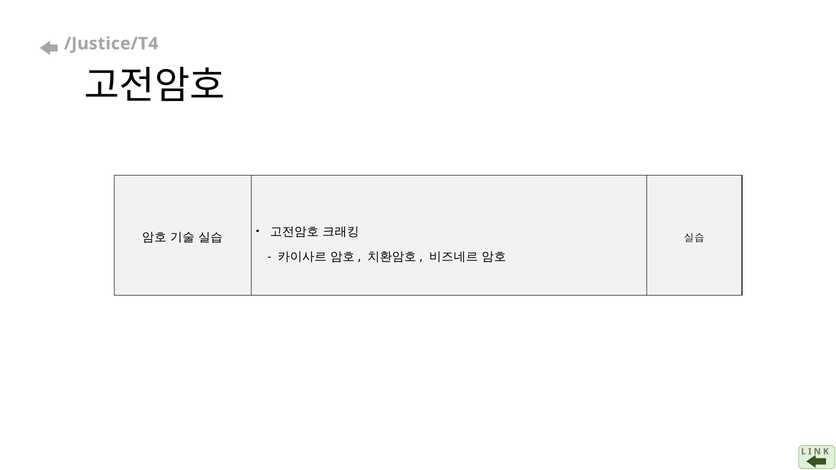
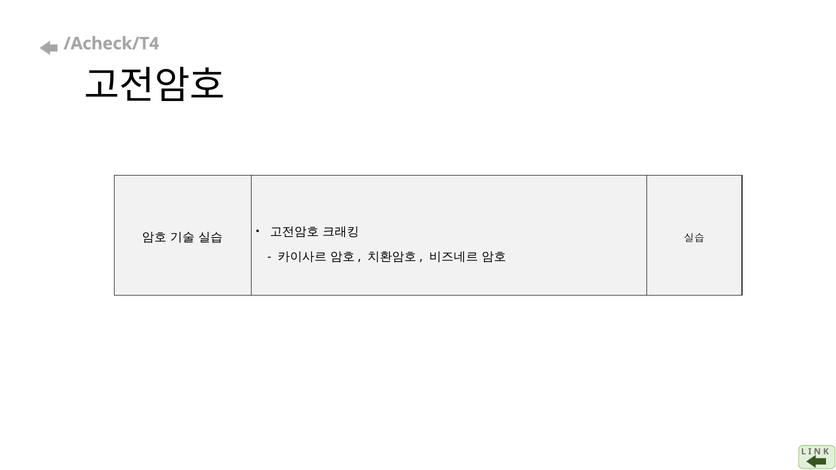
/Justice/T4: /Justice/T4 -> /Acheck/T4
